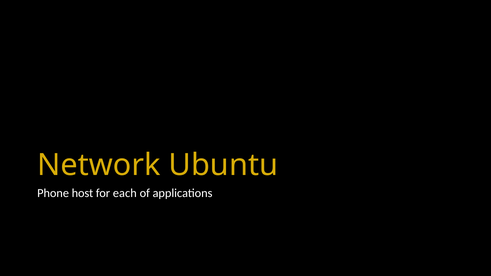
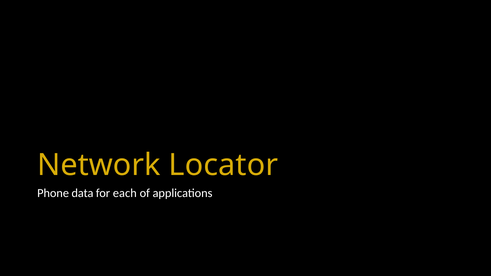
Ubuntu: Ubuntu -> Locator
host: host -> data
